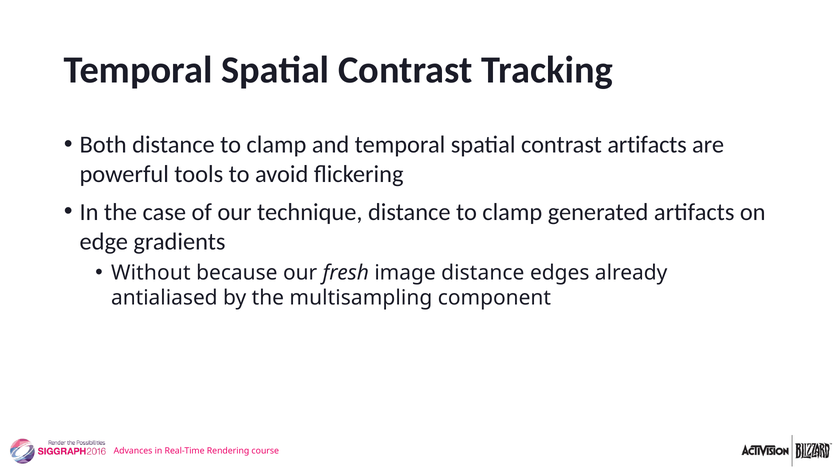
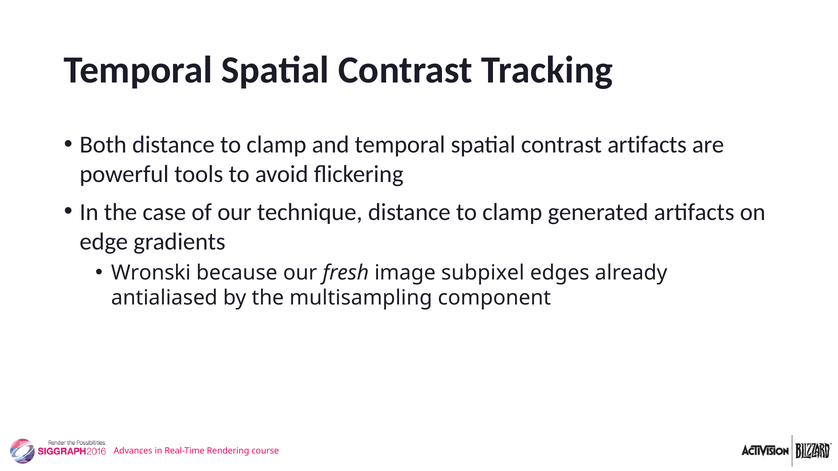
Without: Without -> Wronski
image distance: distance -> subpixel
